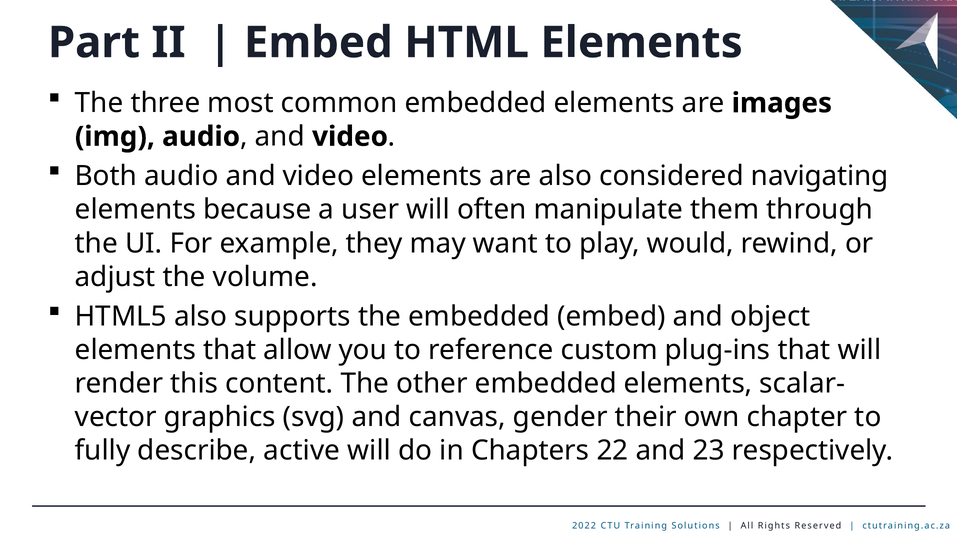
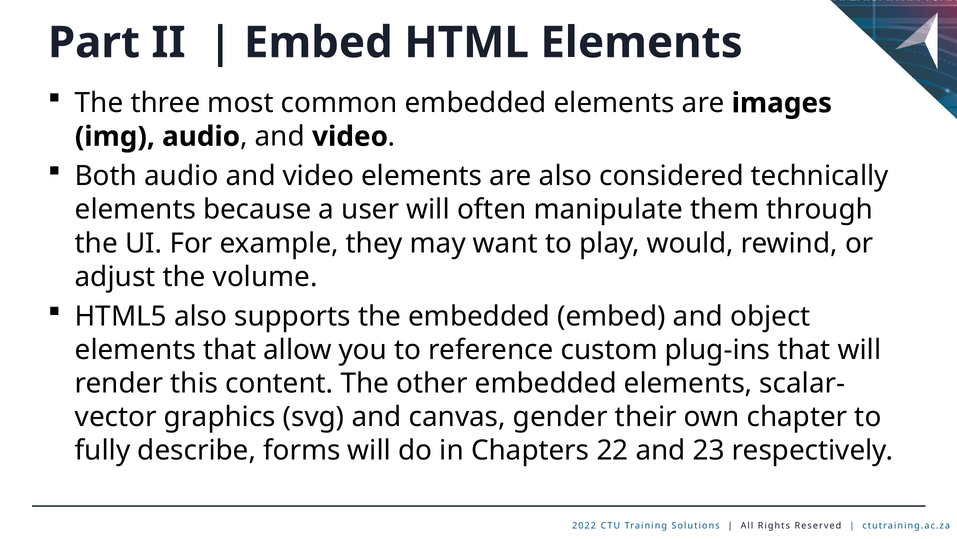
navigating: navigating -> technically
active: active -> forms
